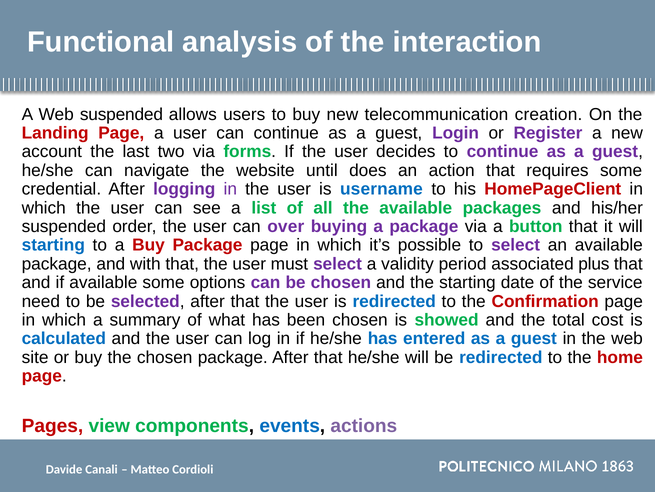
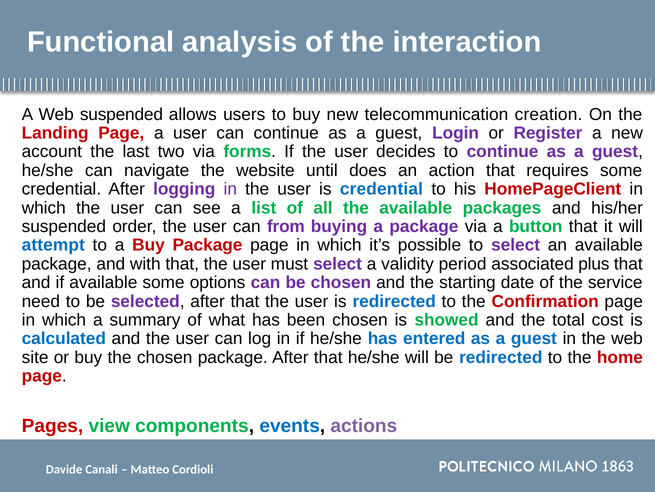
is username: username -> credential
over: over -> from
starting at (53, 245): starting -> attempt
